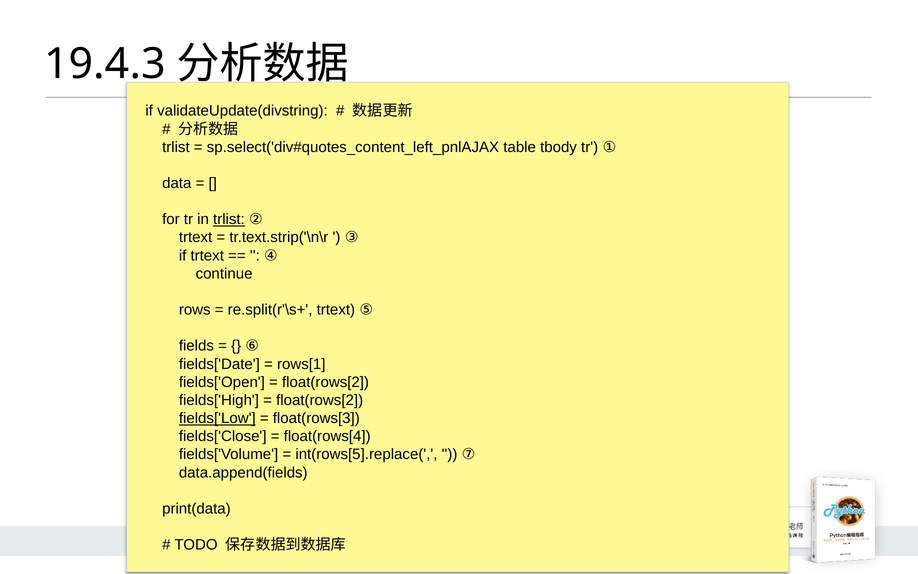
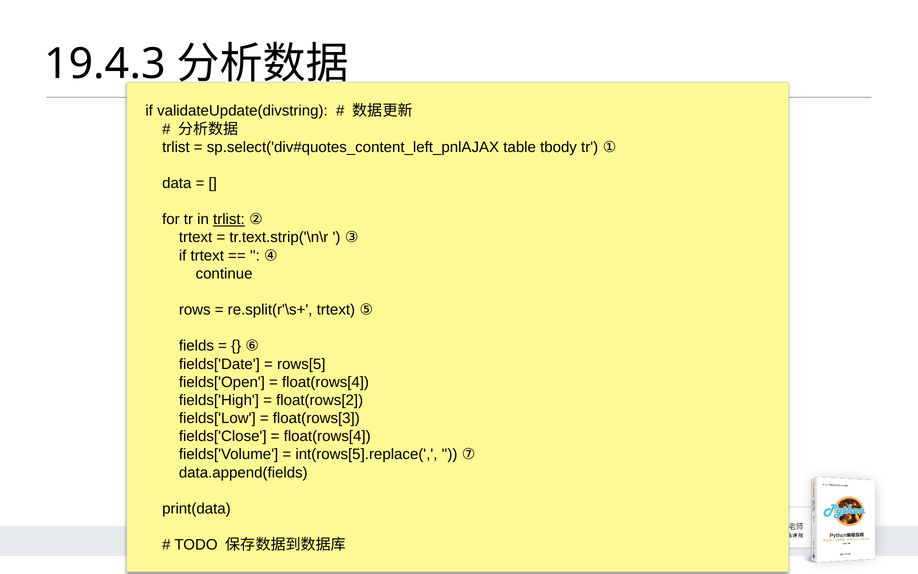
rows[1: rows[1 -> rows[5
float(rows[2 at (326, 382): float(rows[2 -> float(rows[4
fields['Low underline: present -> none
